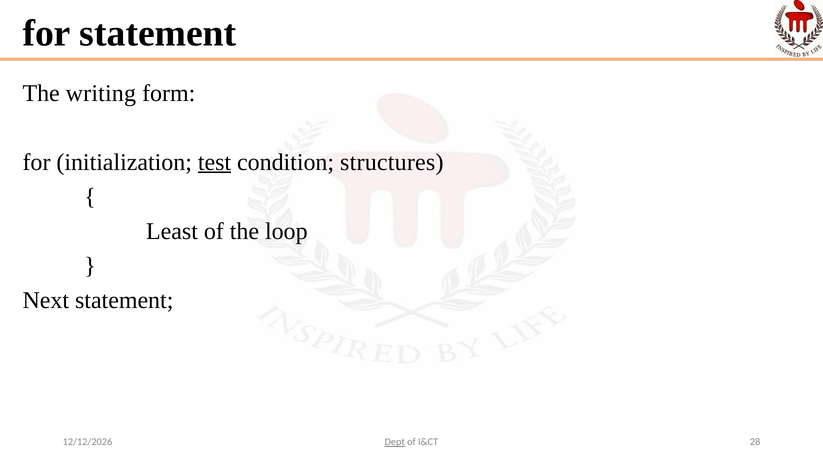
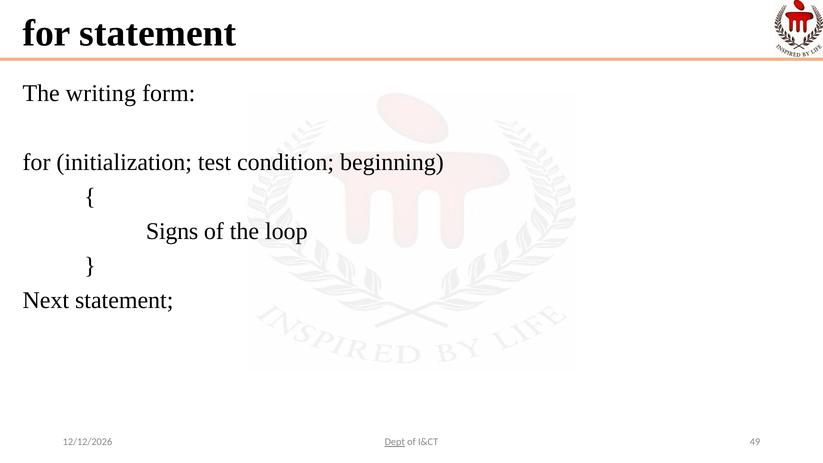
test underline: present -> none
structures: structures -> beginning
Least: Least -> Signs
28: 28 -> 49
